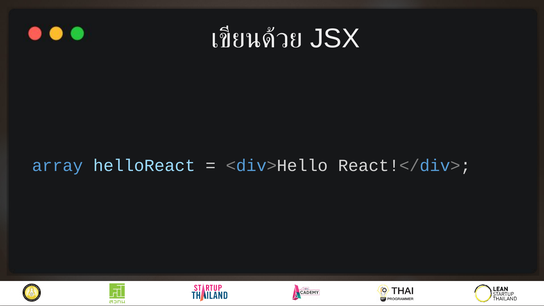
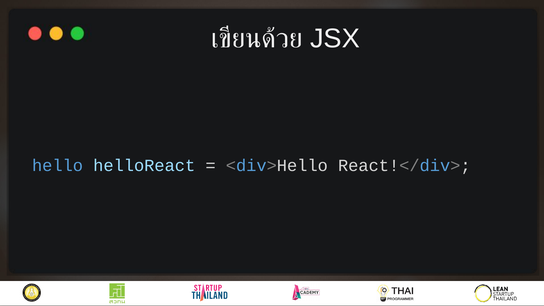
array: array -> hello
